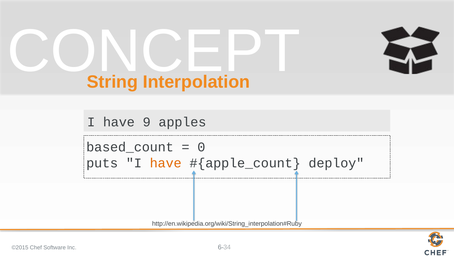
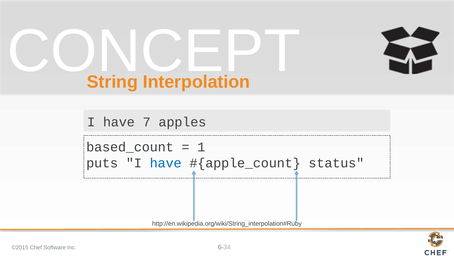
9: 9 -> 7
0: 0 -> 1
have at (166, 163) colour: orange -> blue
deploy: deploy -> status
